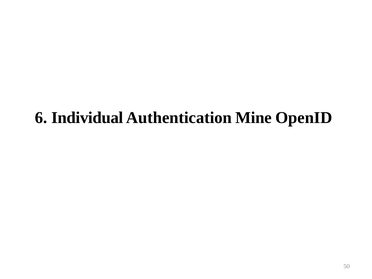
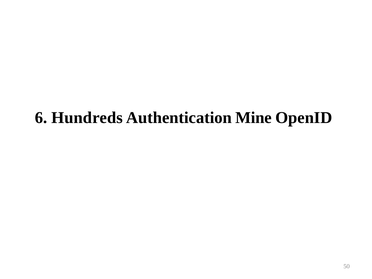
Individual: Individual -> Hundreds
